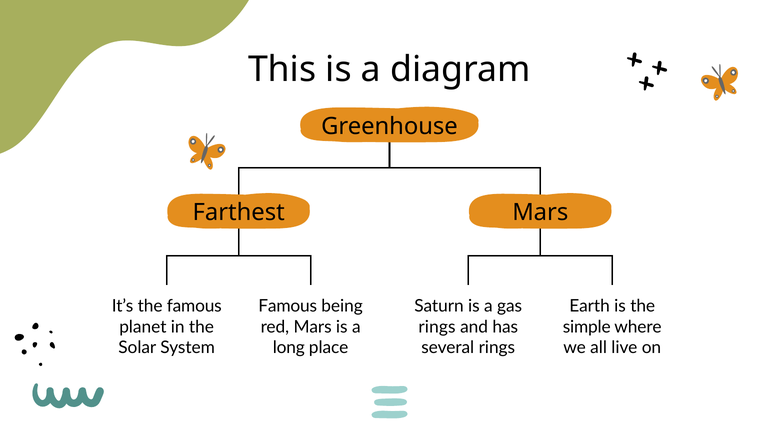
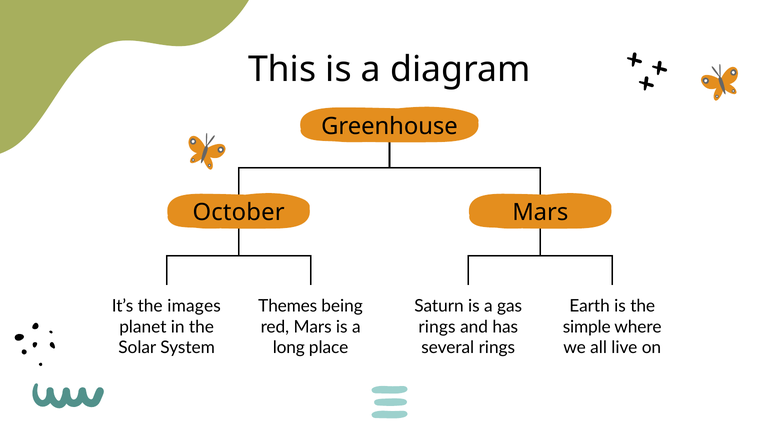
Farthest: Farthest -> October
the famous: famous -> images
Famous at (288, 306): Famous -> Themes
